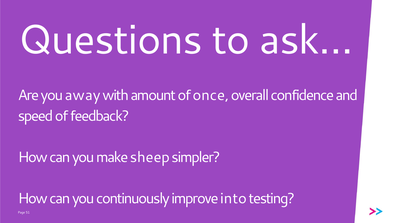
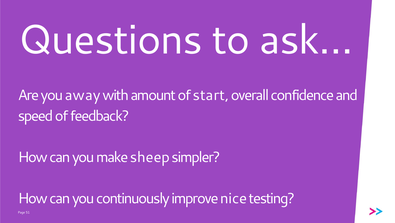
once: once -> start
into: into -> nice
